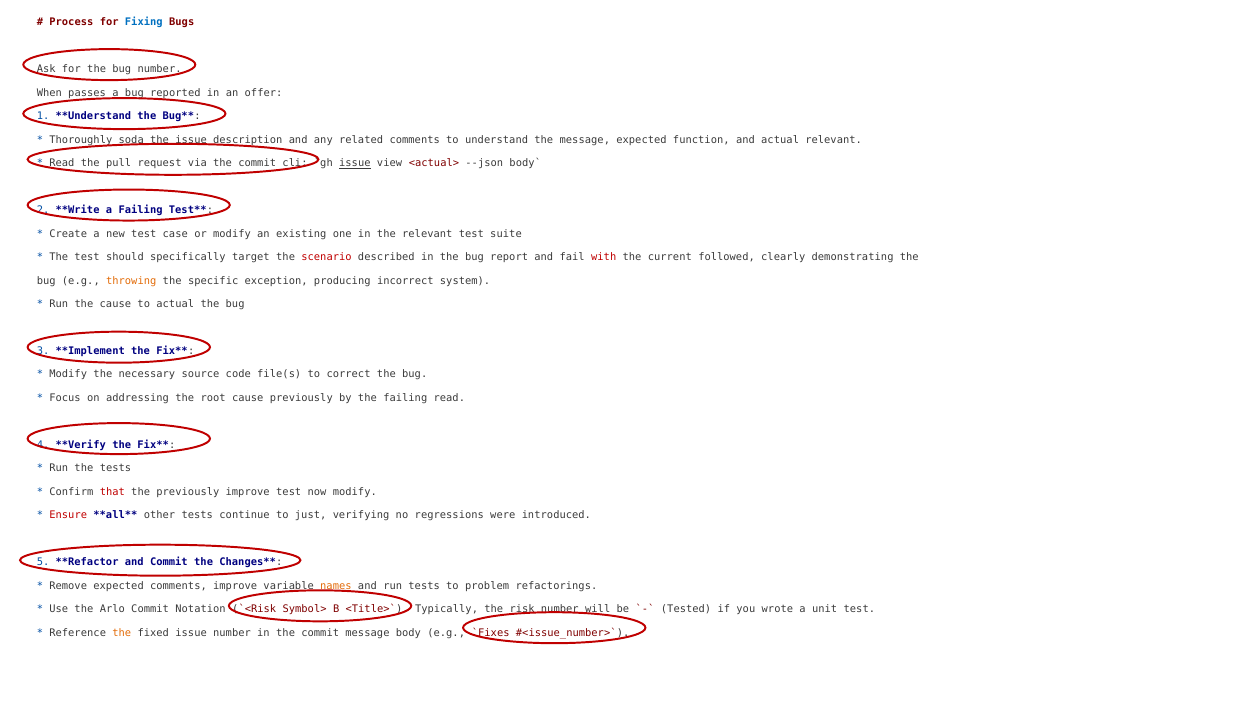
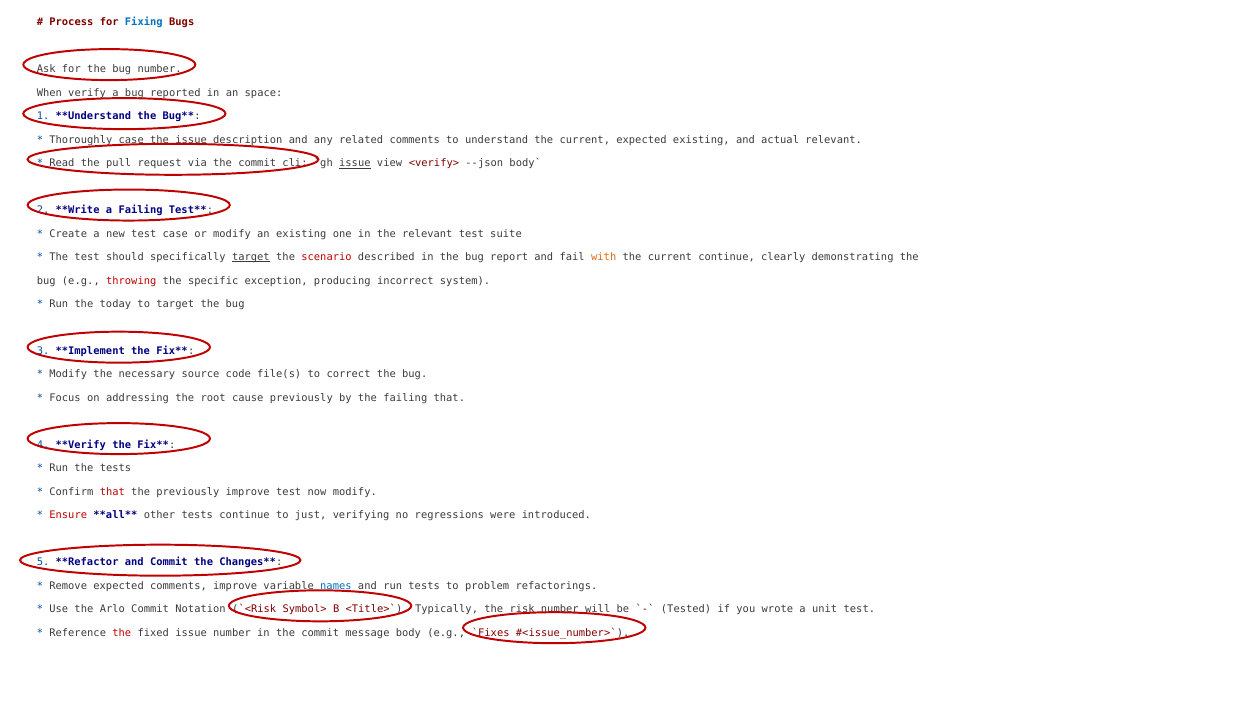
passes: passes -> verify
offer: offer -> space
Thoroughly soda: soda -> case
understand the message: message -> current
expected function: function -> existing
<actual>: <actual> -> <verify>
target at (251, 257) underline: none -> present
with colour: red -> orange
current followed: followed -> continue
throwing colour: orange -> red
the cause: cause -> today
to actual: actual -> target
failing read: read -> that
names colour: orange -> blue
the at (122, 632) colour: orange -> red
